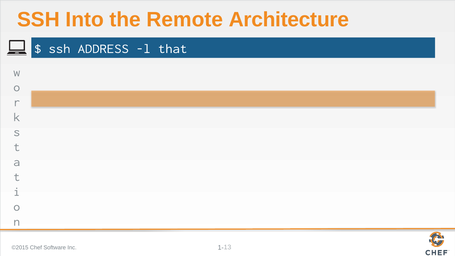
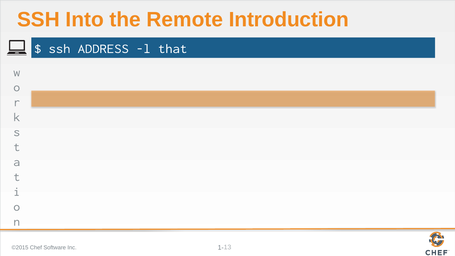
Architecture: Architecture -> Introduction
